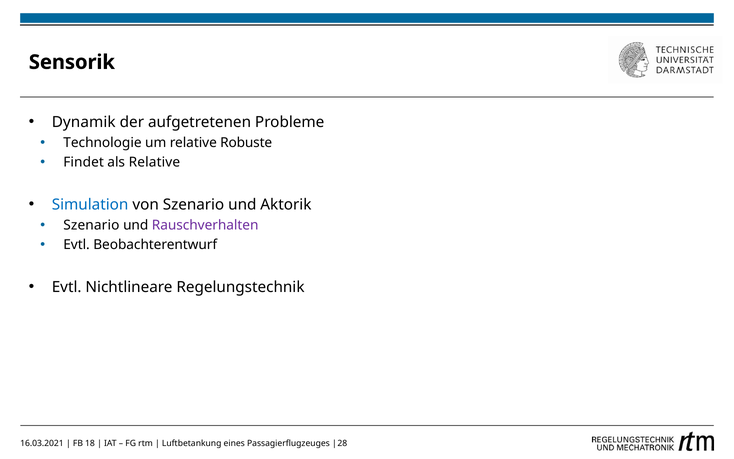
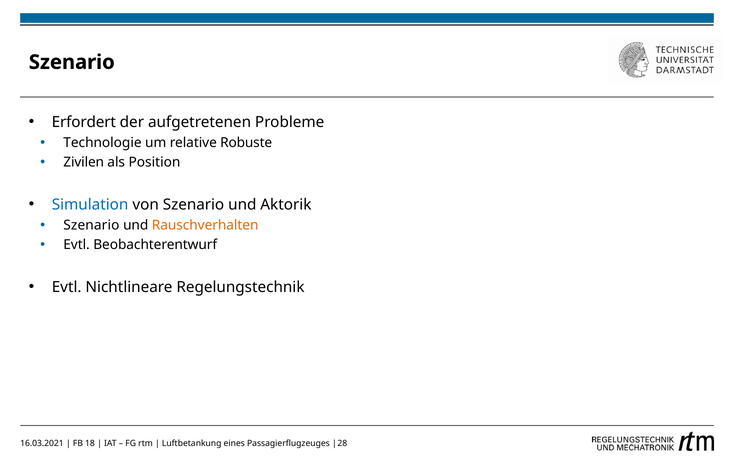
Sensorik at (72, 62): Sensorik -> Szenario
Dynamik: Dynamik -> Erfordert
Findet: Findet -> Zivilen
als Relative: Relative -> Position
Rauschverhalten colour: purple -> orange
